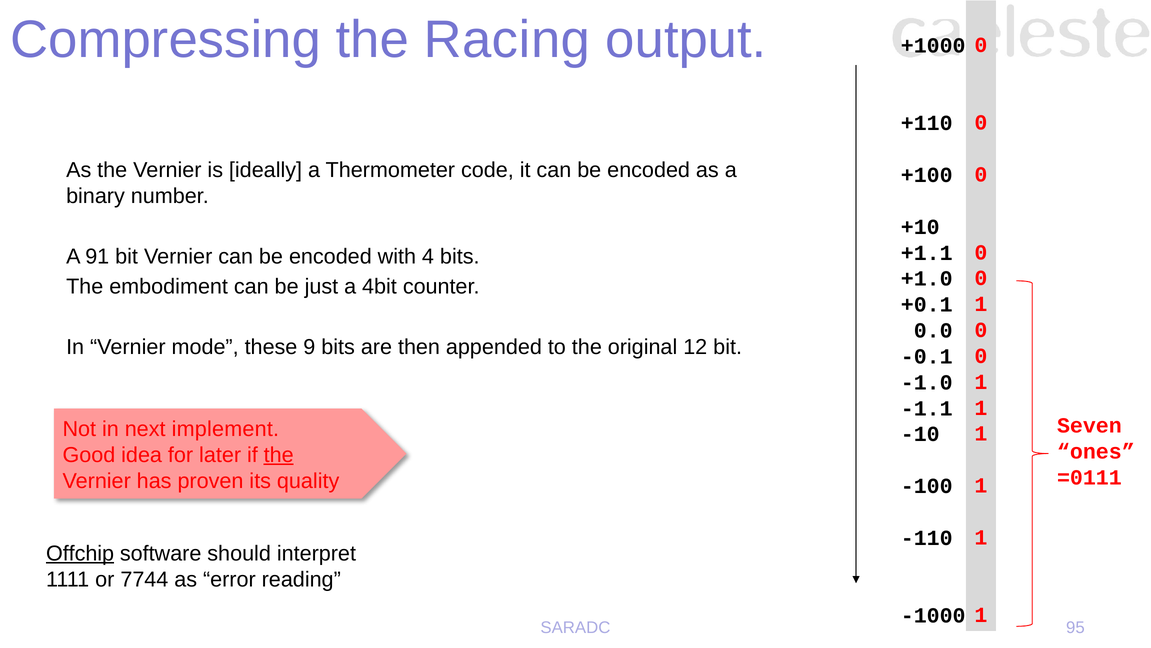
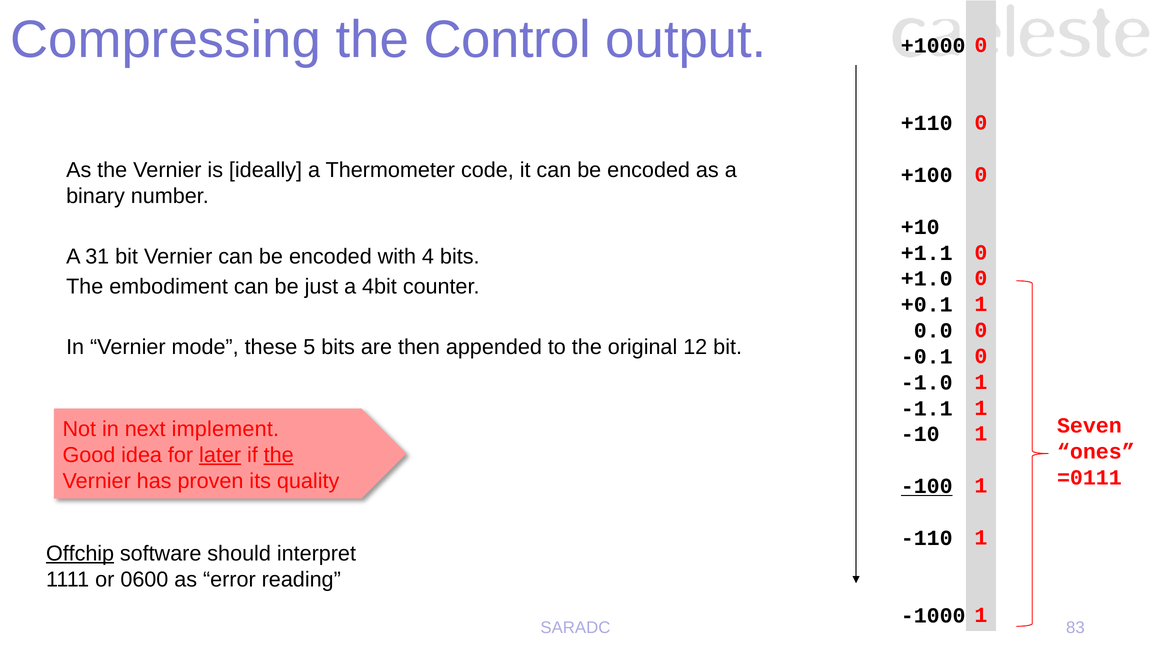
Racing: Racing -> Control
91: 91 -> 31
9: 9 -> 5
later underline: none -> present
-100 underline: none -> present
7744: 7744 -> 0600
95: 95 -> 83
